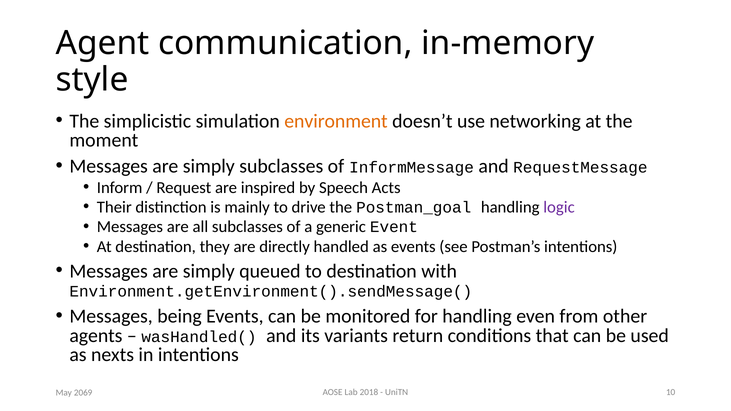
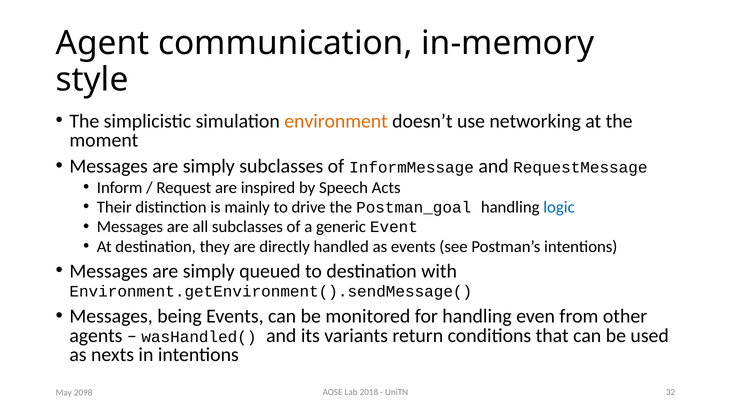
logic colour: purple -> blue
10: 10 -> 32
2069: 2069 -> 2098
